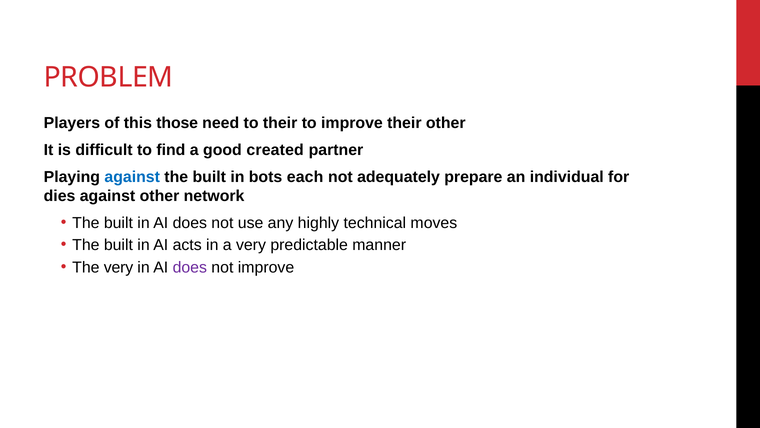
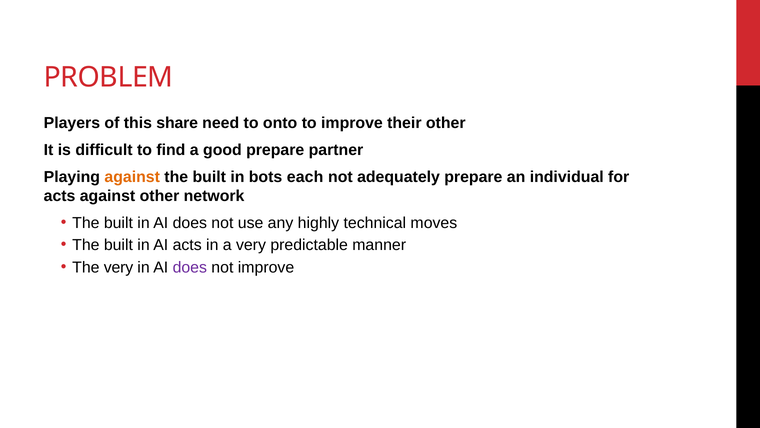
those: those -> share
to their: their -> onto
good created: created -> prepare
against at (132, 177) colour: blue -> orange
dies at (60, 196): dies -> acts
